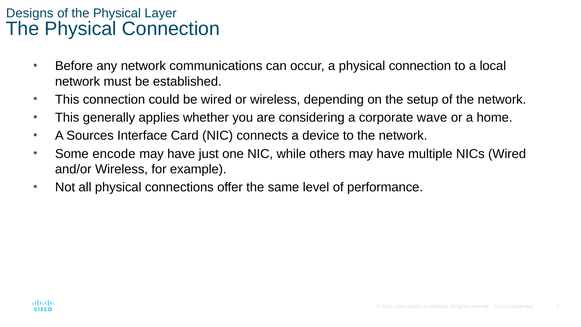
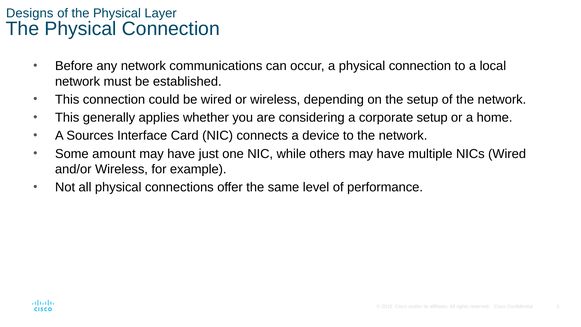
corporate wave: wave -> setup
encode: encode -> amount
